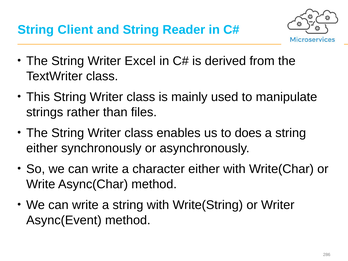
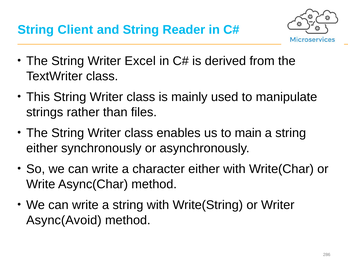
does: does -> main
Async(Event: Async(Event -> Async(Avoid
